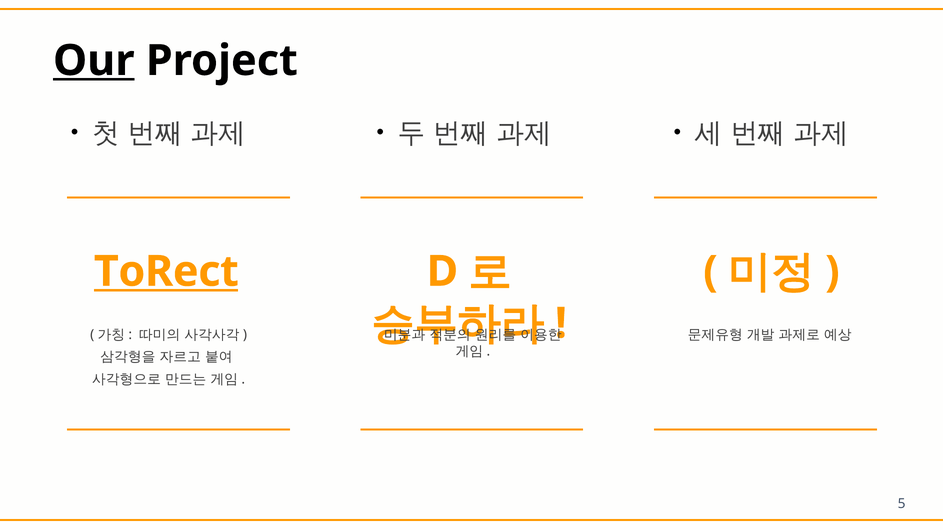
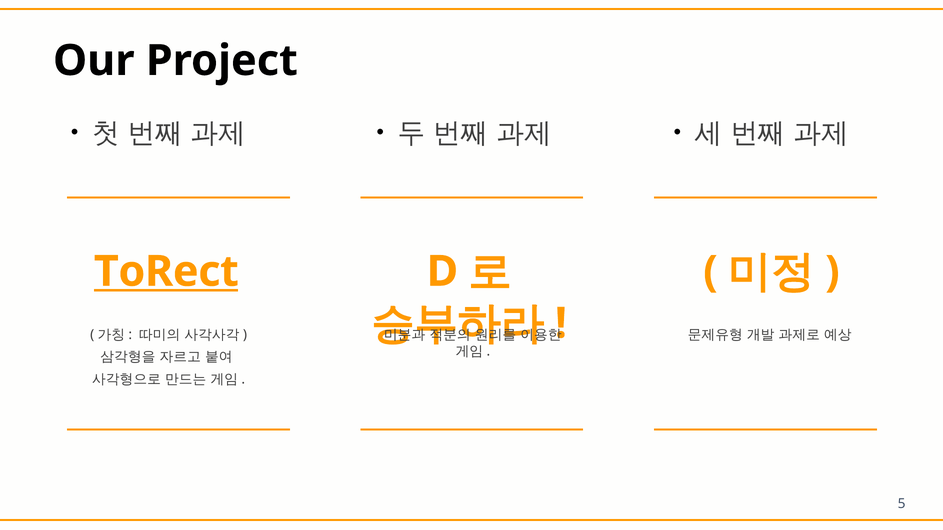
Our underline: present -> none
